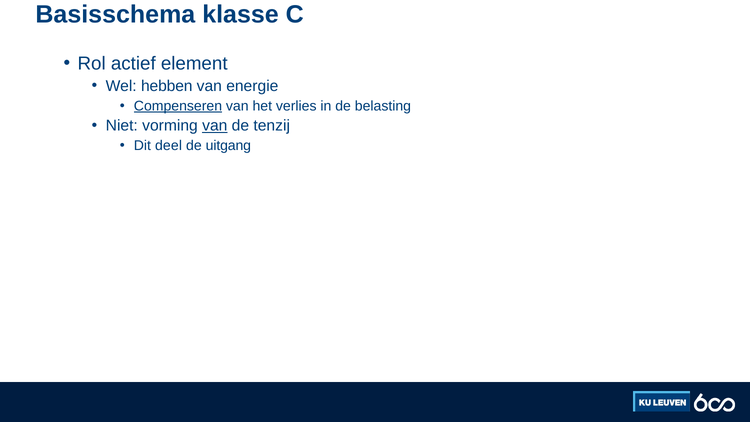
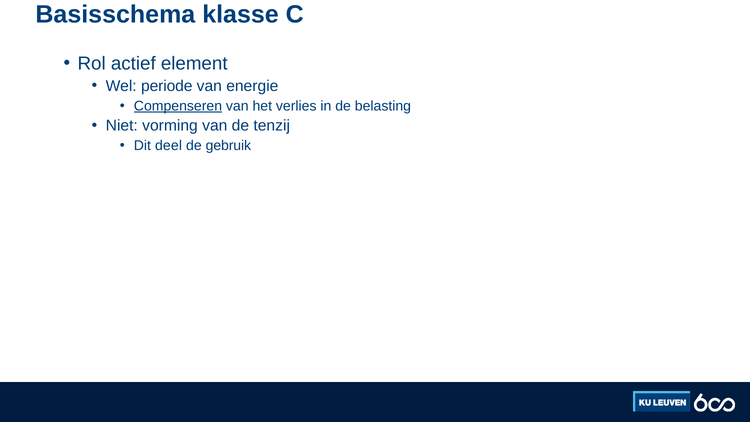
hebben: hebben -> periode
van at (215, 126) underline: present -> none
uitgang: uitgang -> gebruik
